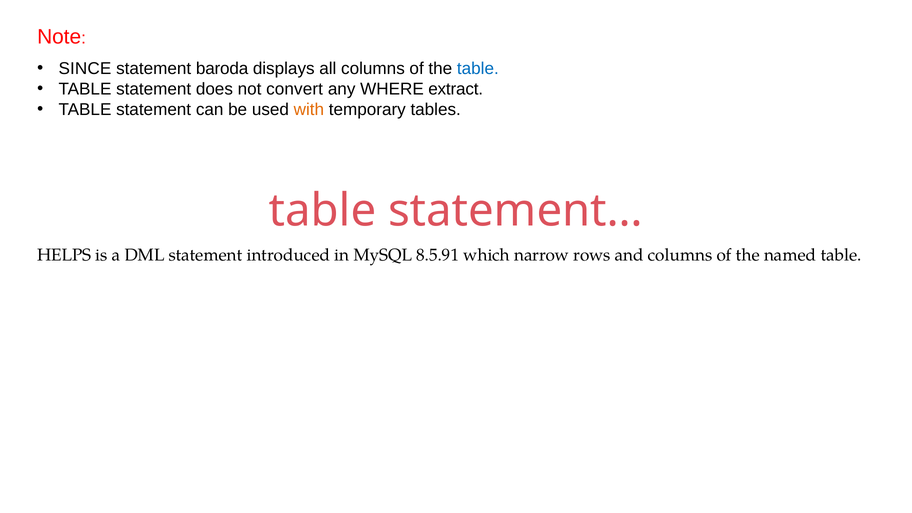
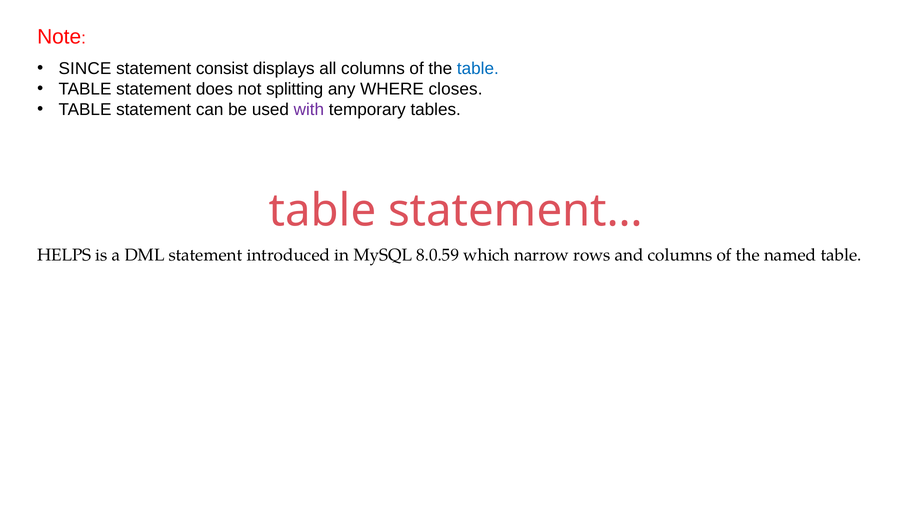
baroda: baroda -> consist
convert: convert -> splitting
extract: extract -> closes
with colour: orange -> purple
8.5.91: 8.5.91 -> 8.0.59
